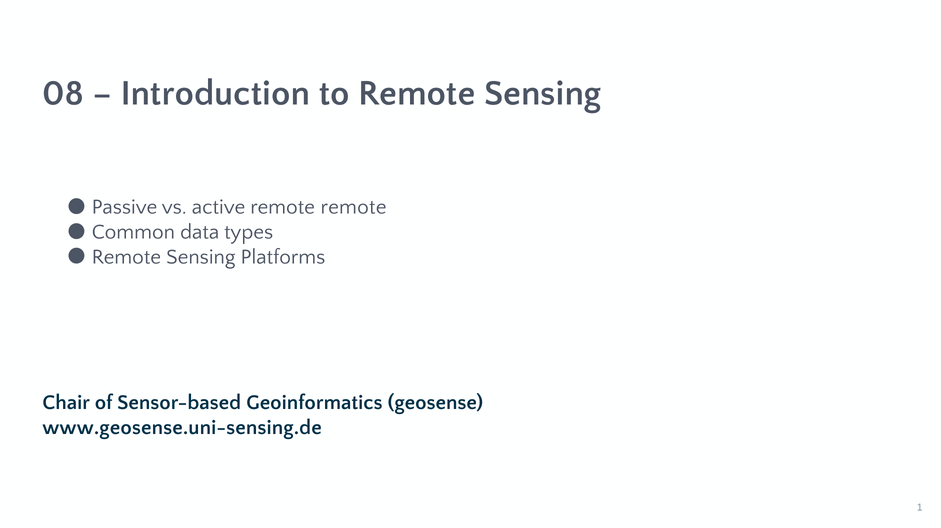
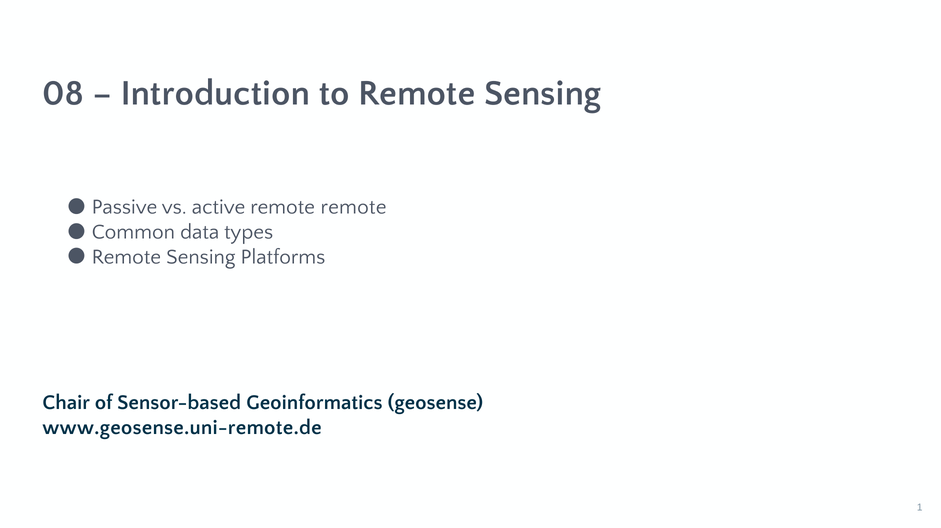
www.geosense.uni-sensing.de: www.geosense.uni-sensing.de -> www.geosense.uni-remote.de
